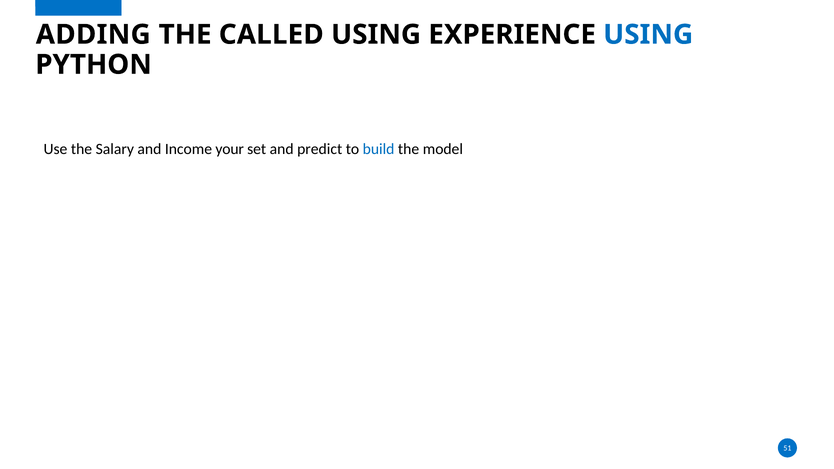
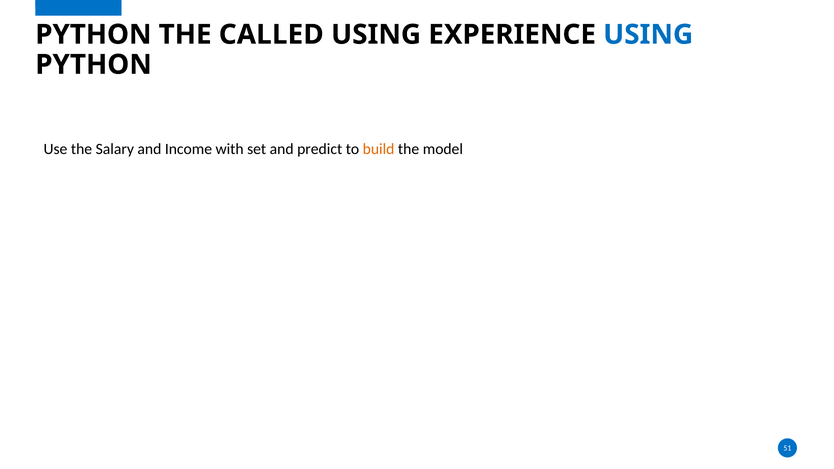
ADDING at (93, 35): ADDING -> PYTHON
your: your -> with
build colour: blue -> orange
